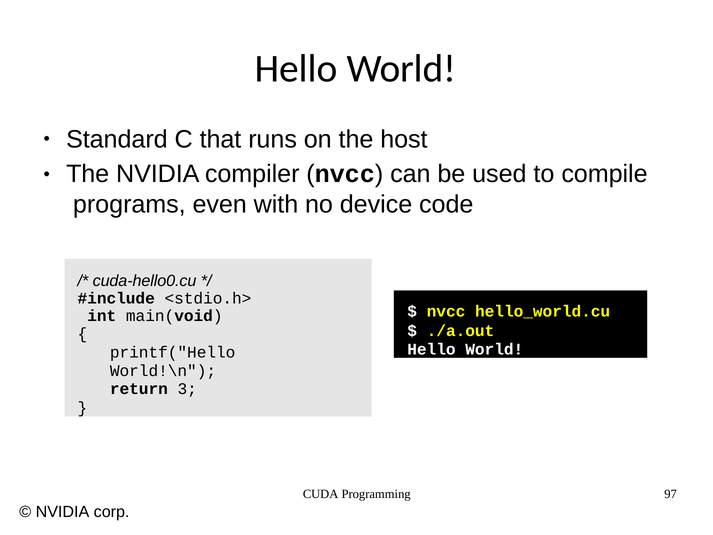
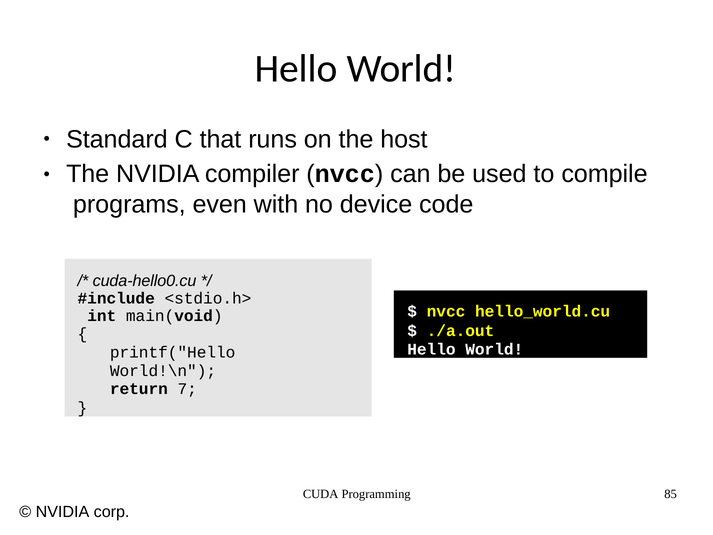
3: 3 -> 7
97: 97 -> 85
